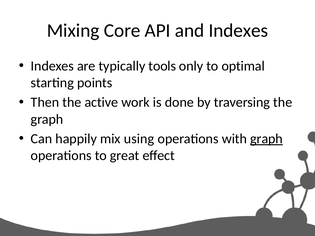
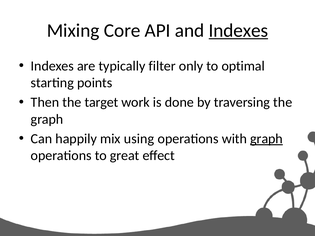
Indexes at (238, 30) underline: none -> present
tools: tools -> filter
active: active -> target
